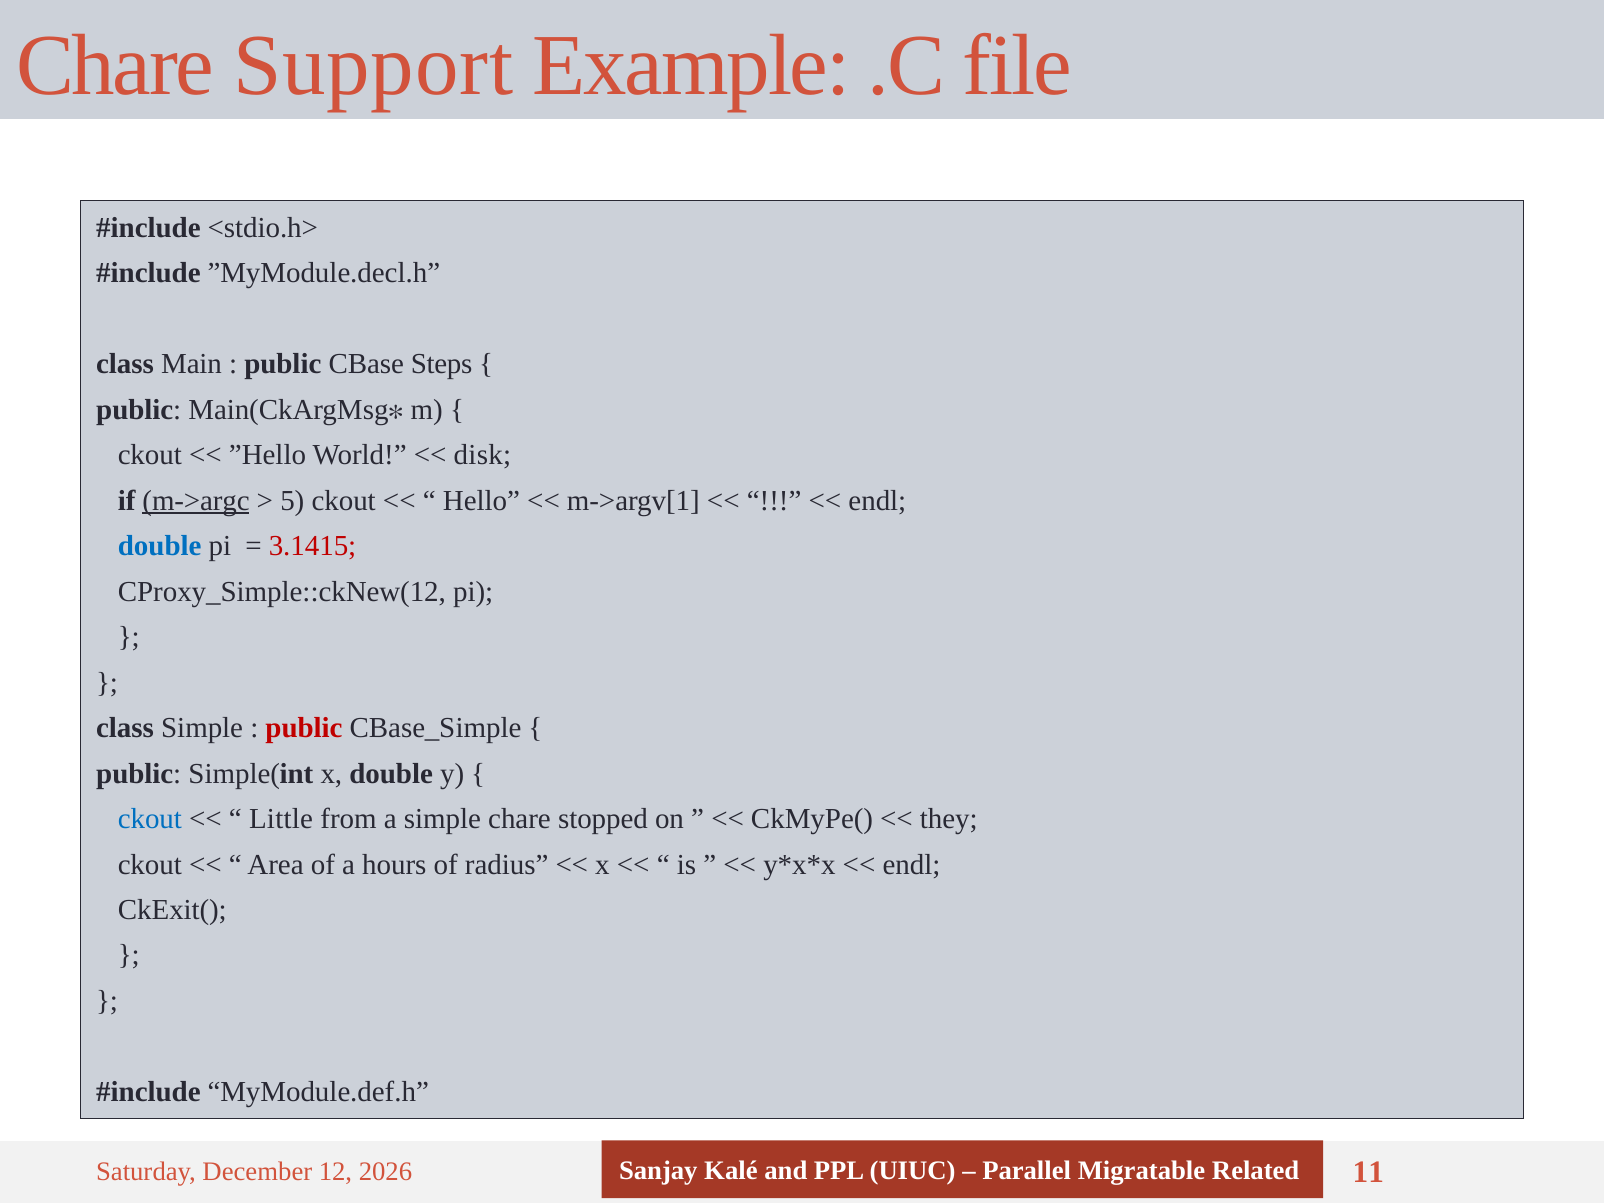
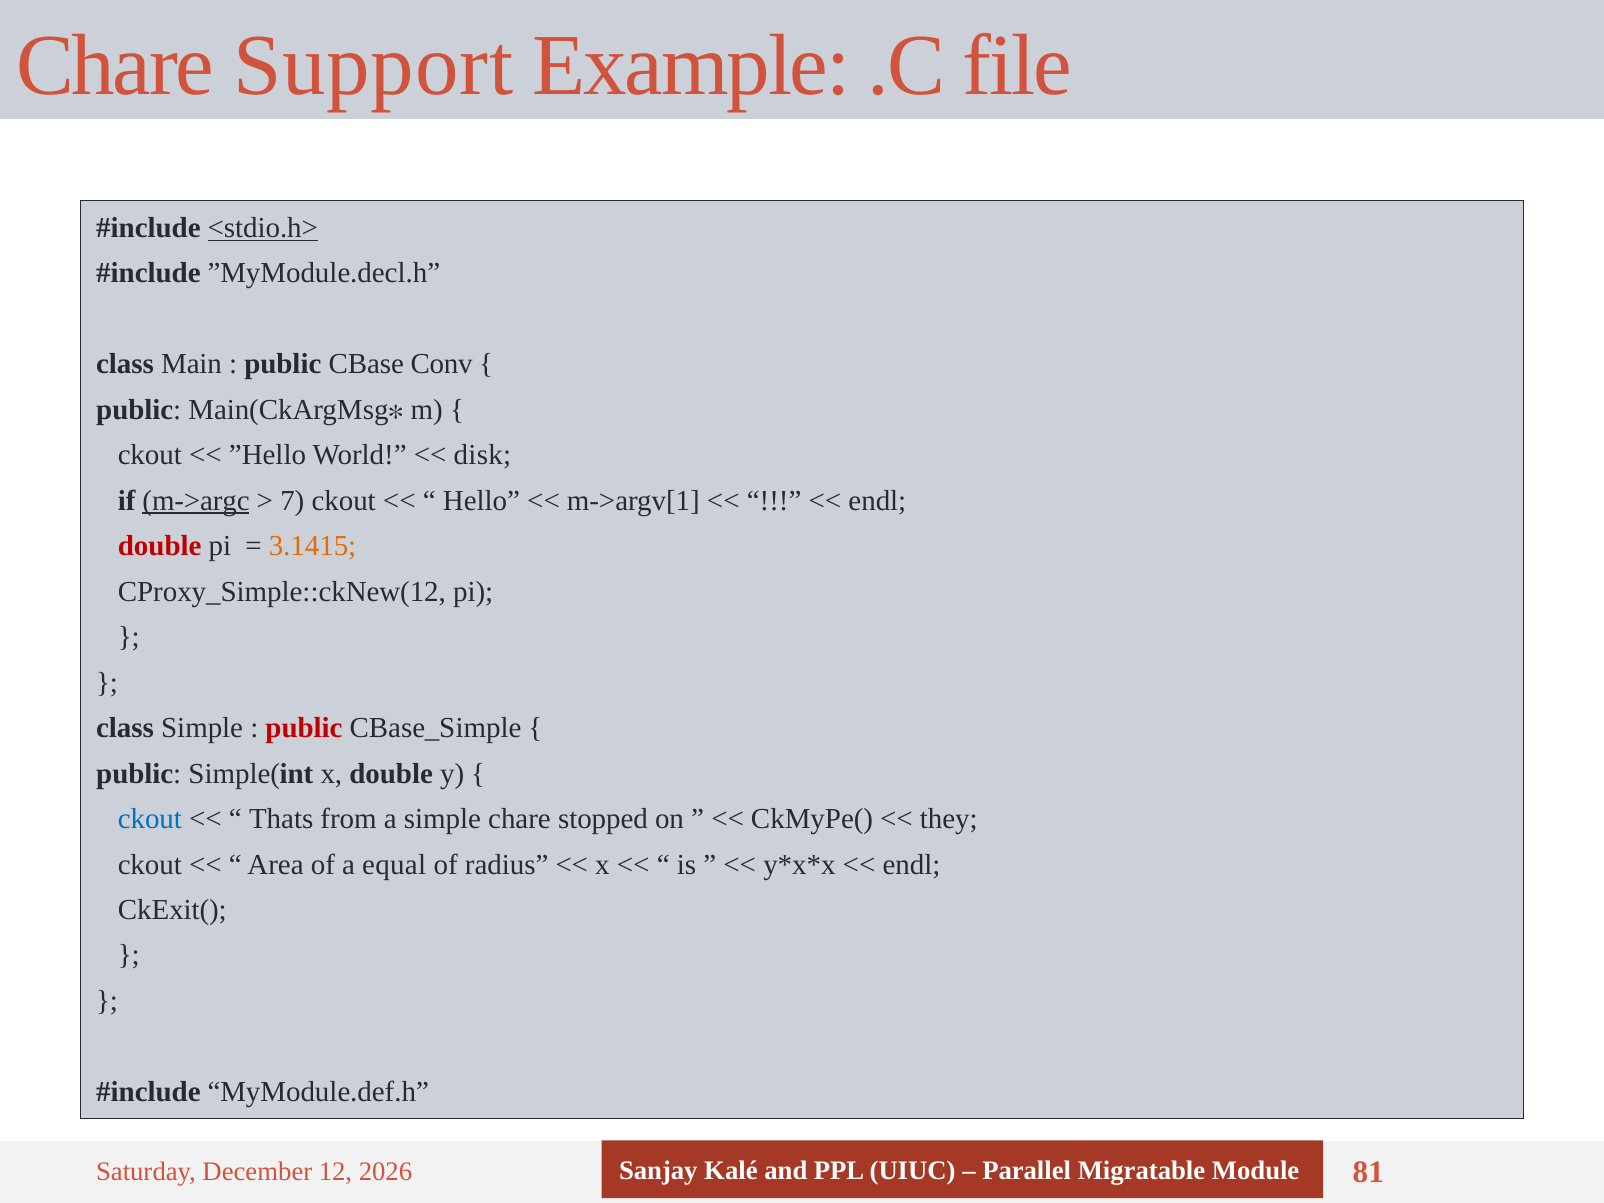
<stdio.h> underline: none -> present
Steps: Steps -> Conv
5: 5 -> 7
double at (160, 546) colour: blue -> red
3.1415 colour: red -> orange
Little: Little -> Thats
hours: hours -> equal
Related: Related -> Module
11: 11 -> 81
